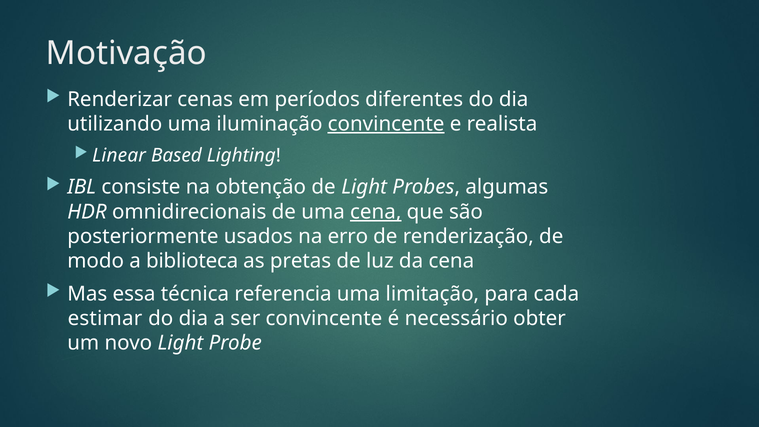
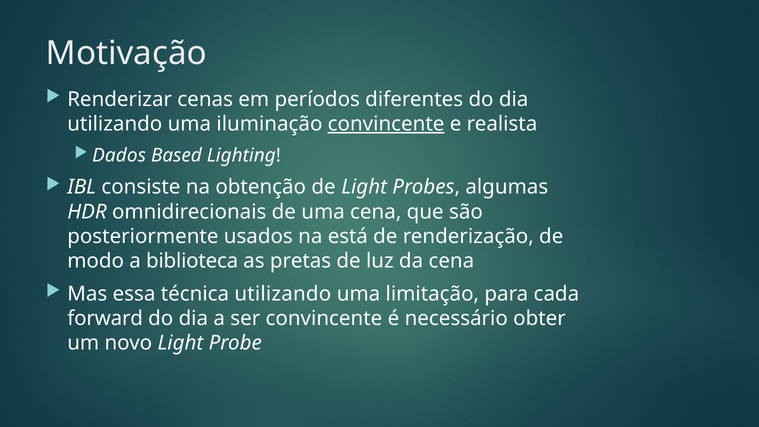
Linear: Linear -> Dados
cena at (376, 212) underline: present -> none
erro: erro -> está
técnica referencia: referencia -> utilizando
estimar: estimar -> forward
